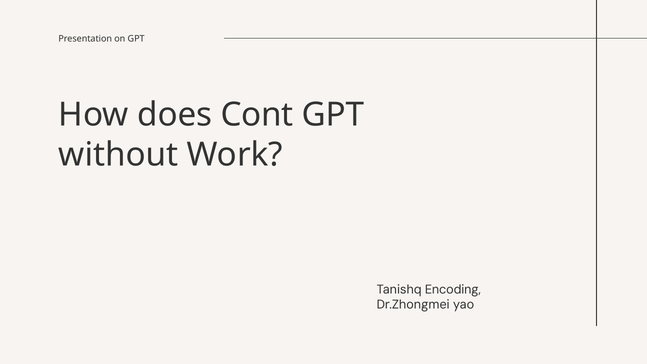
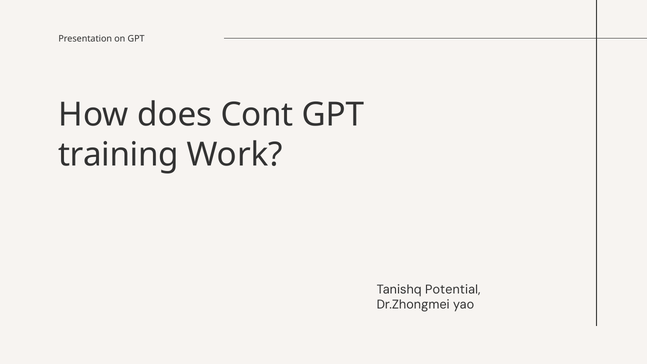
without: without -> training
Encoding: Encoding -> Potential
